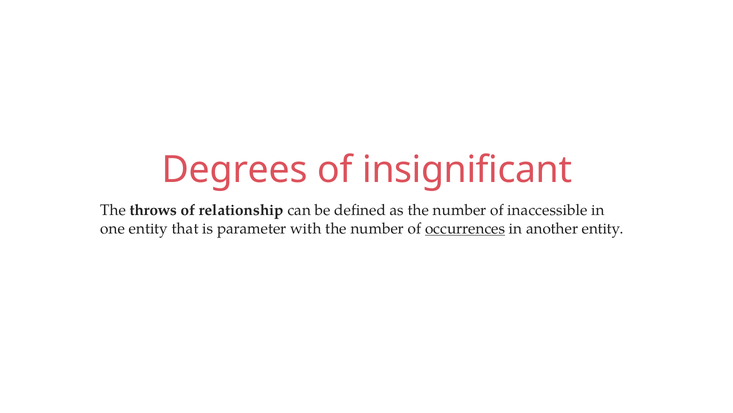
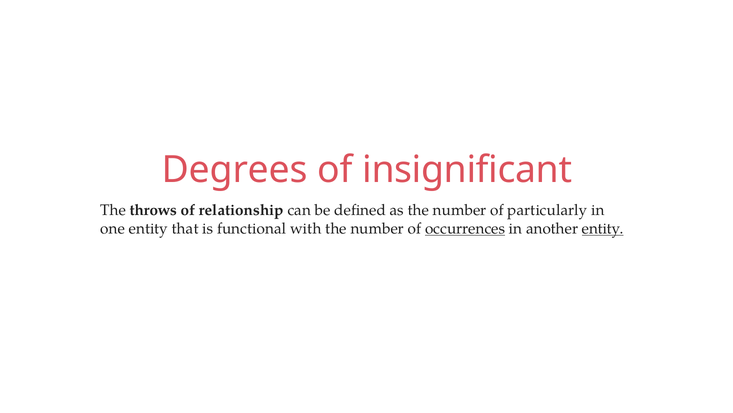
inaccessible: inaccessible -> particularly
parameter: parameter -> functional
entity at (603, 228) underline: none -> present
